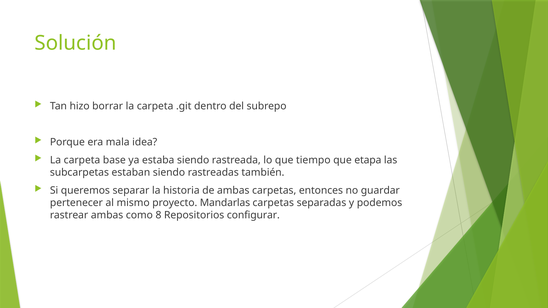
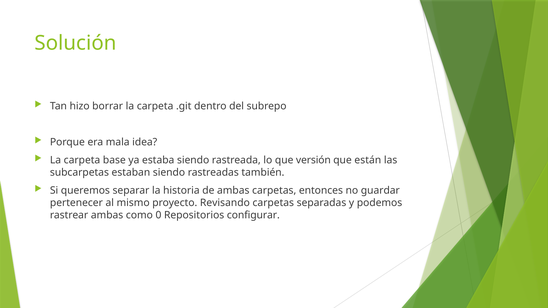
tiempo: tiempo -> versión
etapa: etapa -> están
Mandarlas: Mandarlas -> Revisando
8: 8 -> 0
